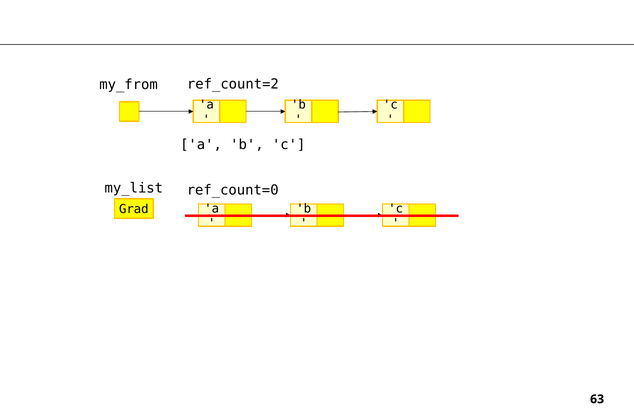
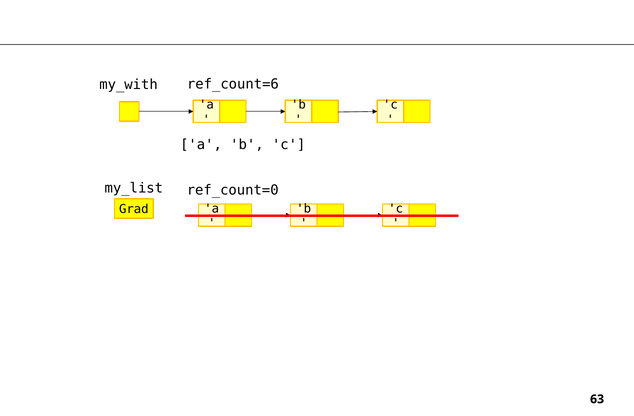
ref_count=2: ref_count=2 -> ref_count=6
my_from: my_from -> my_with
